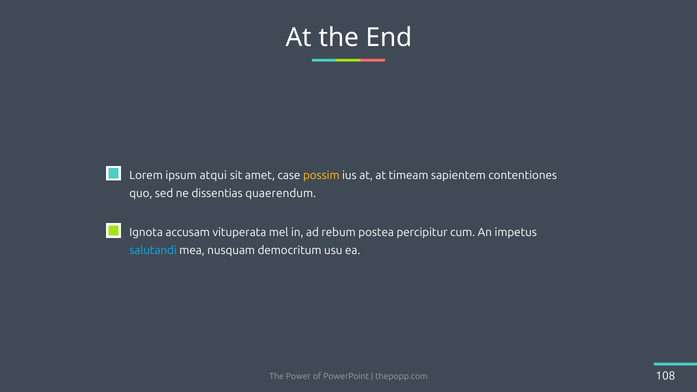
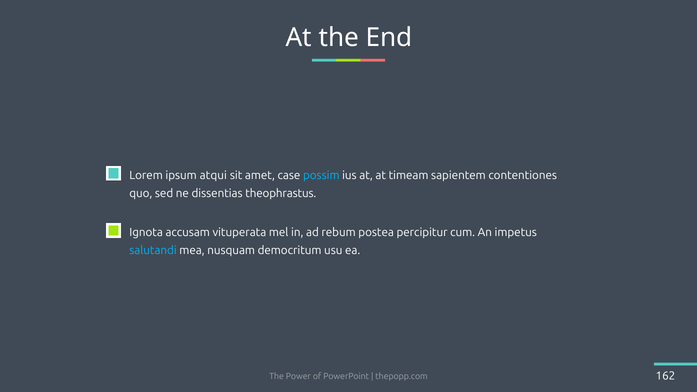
possim colour: yellow -> light blue
quaerendum: quaerendum -> theophrastus
108: 108 -> 162
